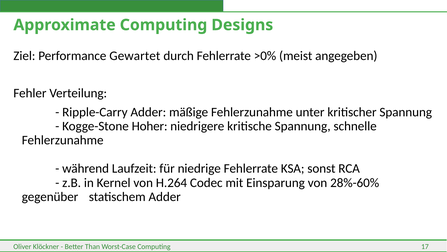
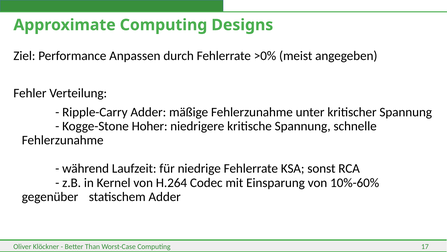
Gewartet: Gewartet -> Anpassen
28%-60%: 28%-60% -> 10%-60%
